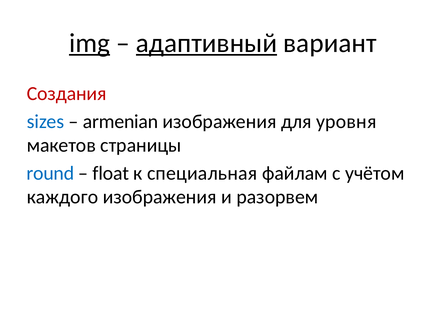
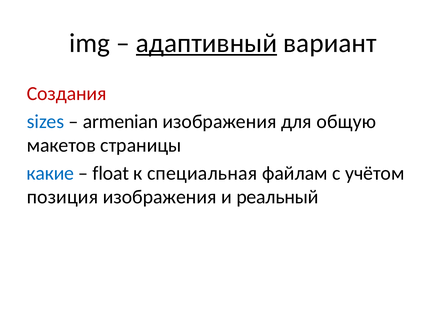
img underline: present -> none
уровня: уровня -> общую
round: round -> какие
каждого: каждого -> позиция
разорвем: разорвем -> реальный
